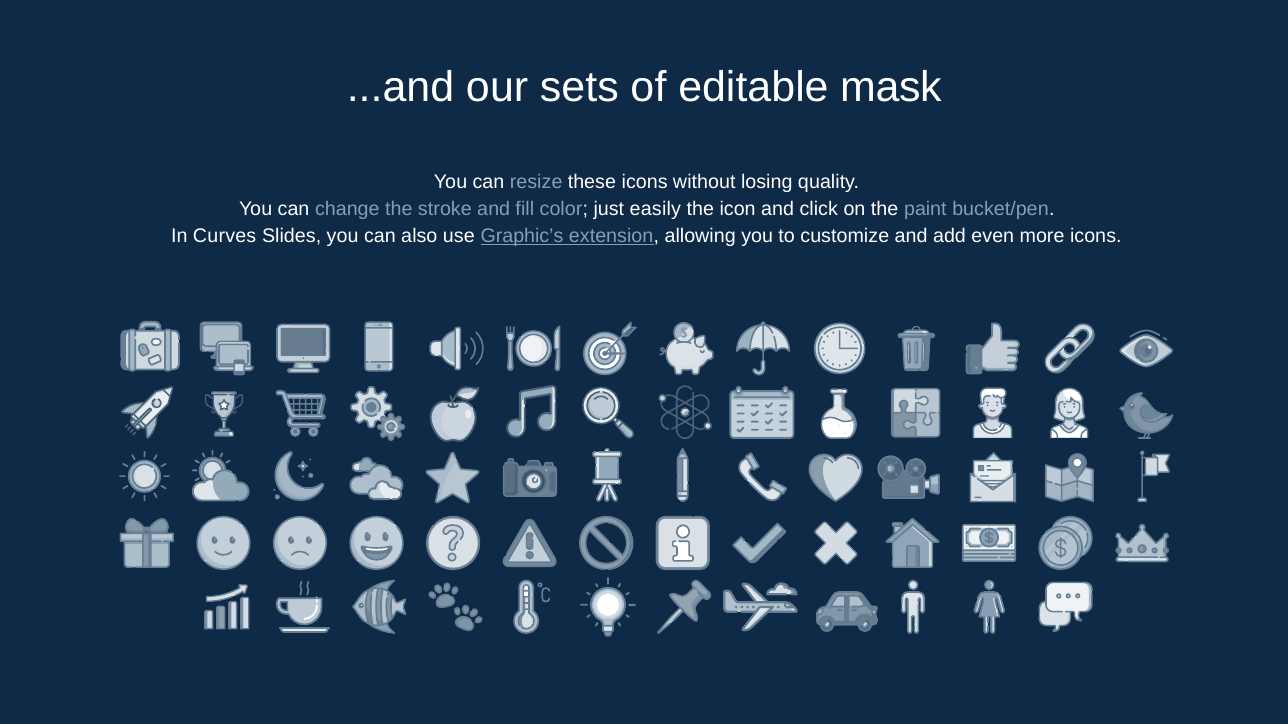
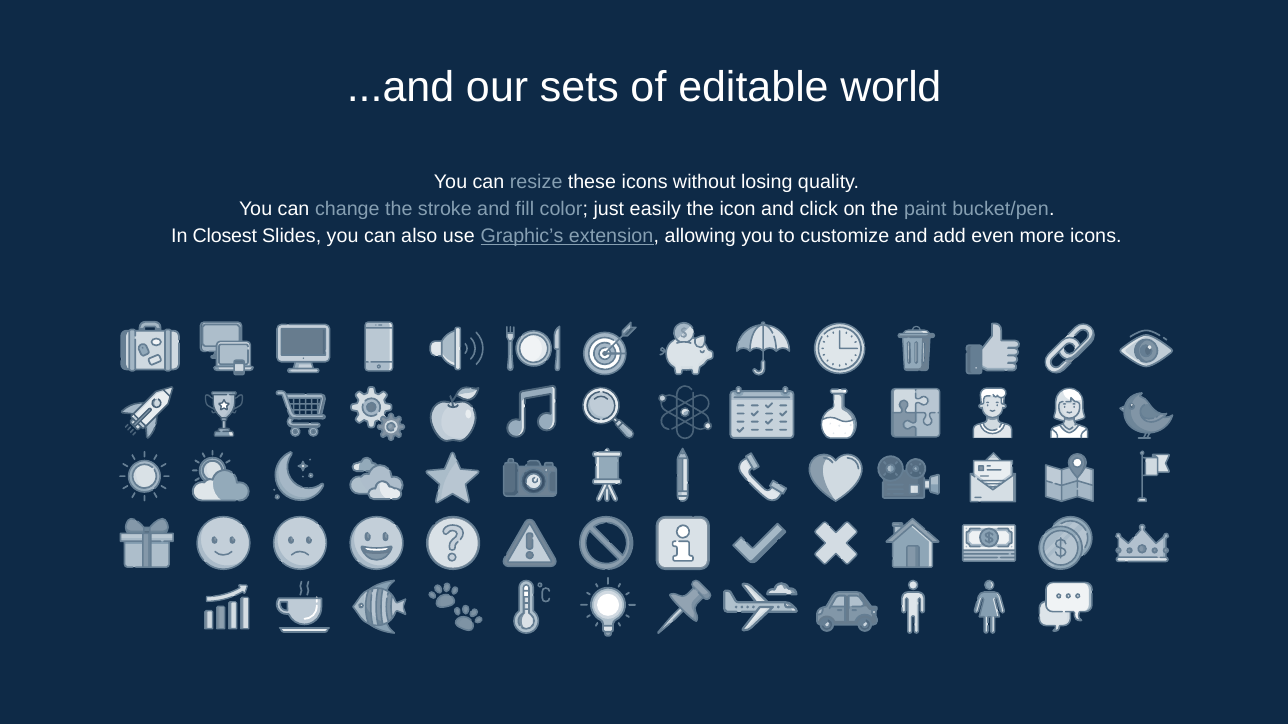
mask: mask -> world
Curves: Curves -> Closest
